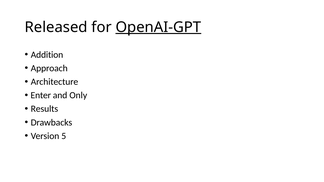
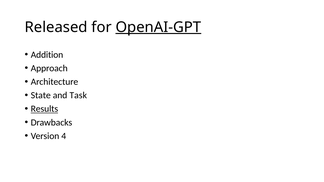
Enter: Enter -> State
Only: Only -> Task
Results underline: none -> present
5: 5 -> 4
